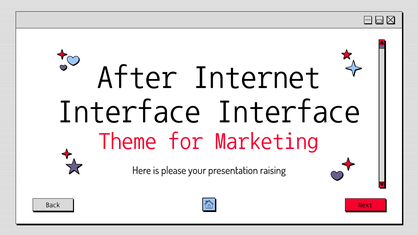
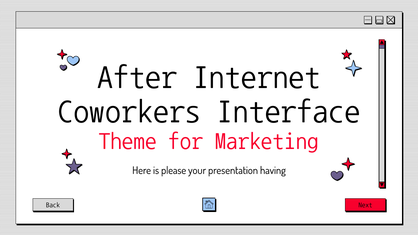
Interface at (129, 111): Interface -> Coworkers
raising: raising -> having
